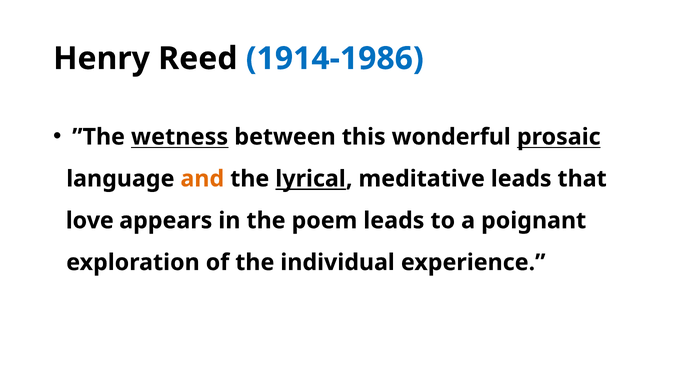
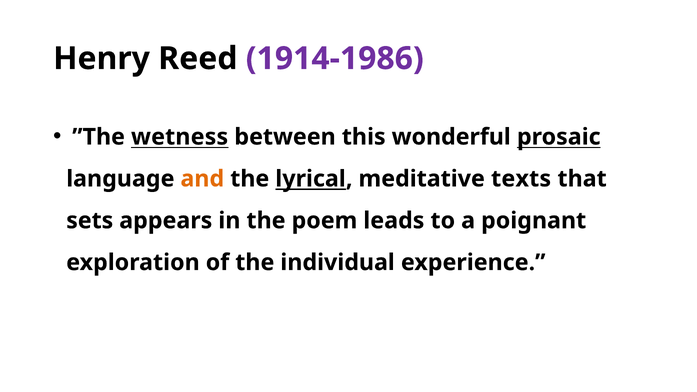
1914-1986 colour: blue -> purple
meditative leads: leads -> texts
love: love -> sets
